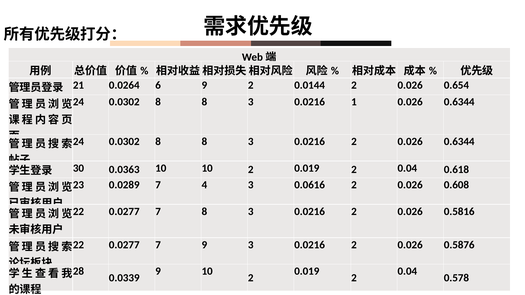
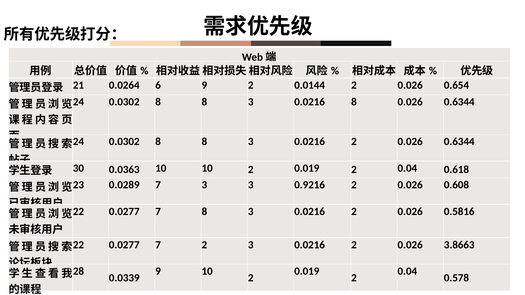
0.0216 1: 1 -> 8
7 4: 4 -> 3
0.0616: 0.0616 -> 0.9216
7 9: 9 -> 2
0.5876: 0.5876 -> 3.8663
